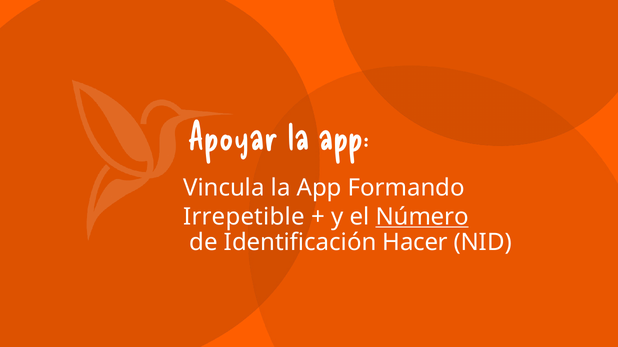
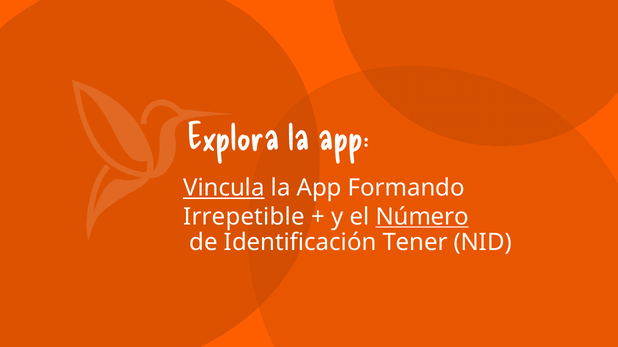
Apoyar: Apoyar -> Explora
Vincula underline: none -> present
Hacer: Hacer -> Tener
